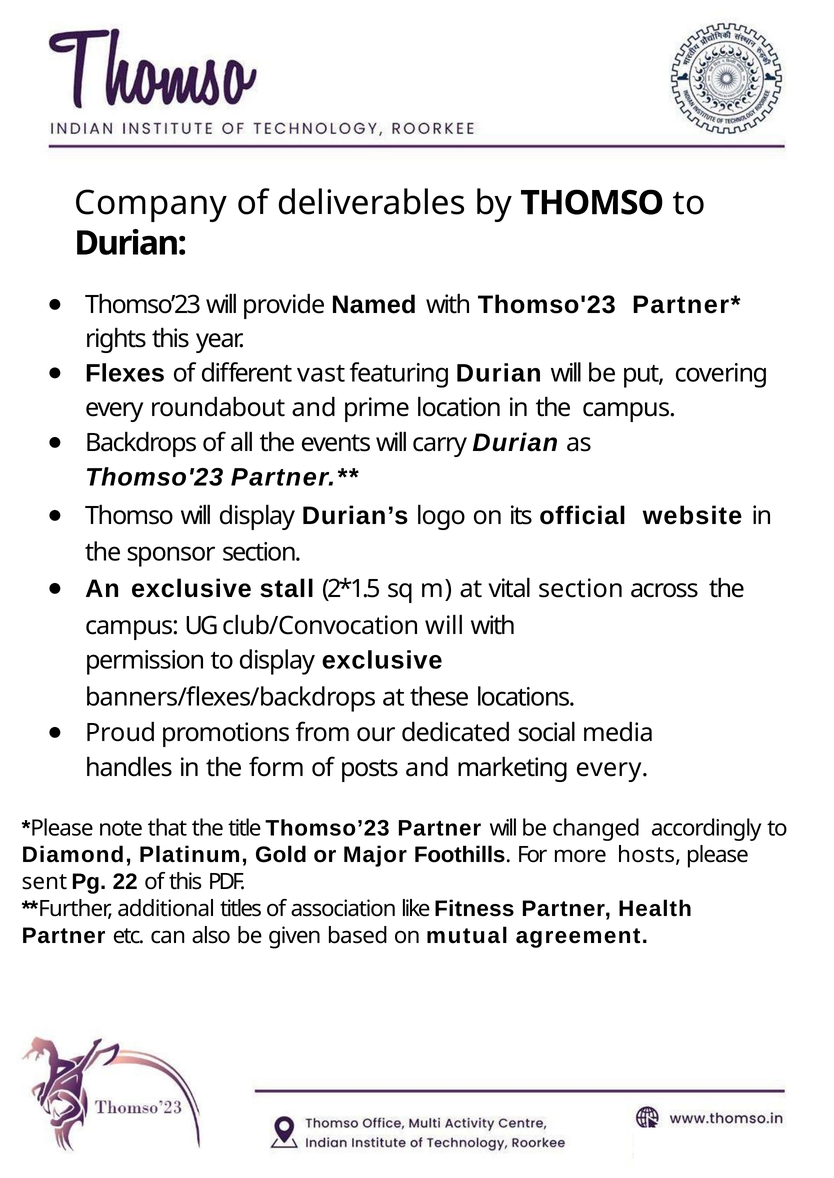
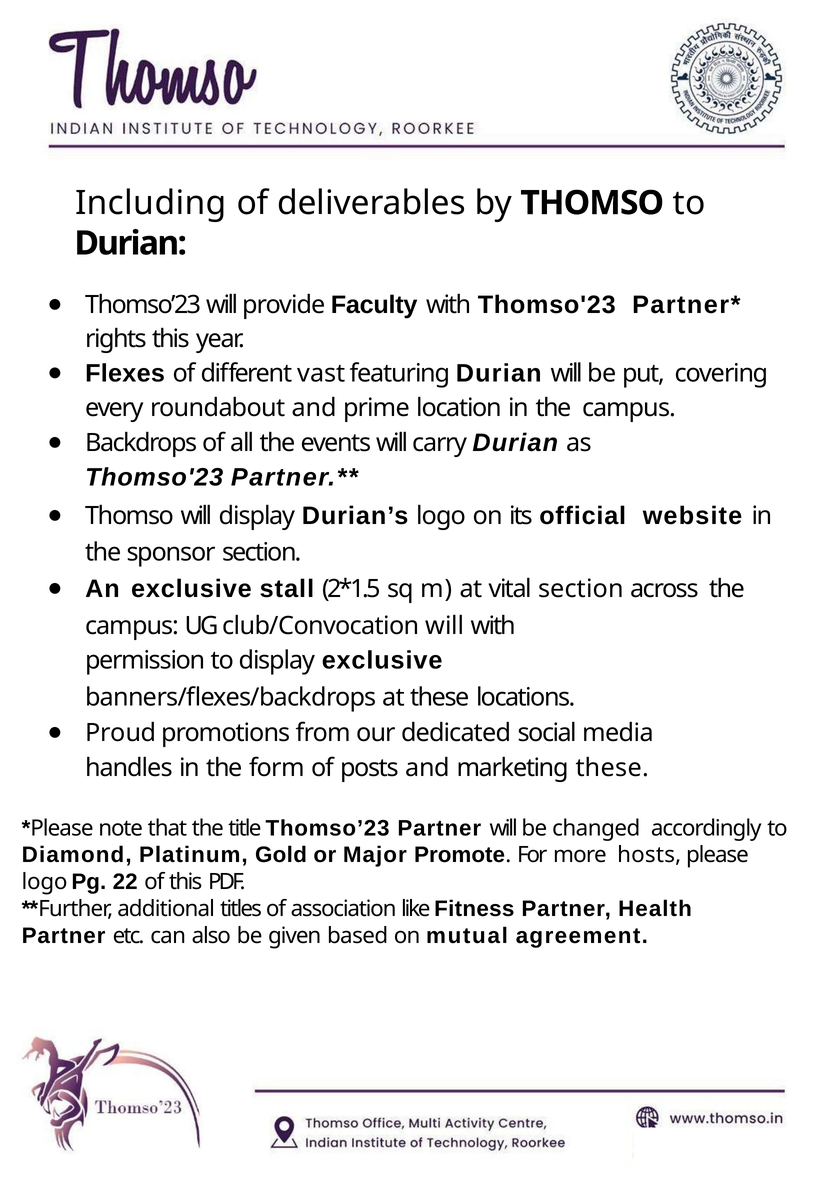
Company: Company -> Including
Named: Named -> Faculty
marketing every: every -> these
Foothills: Foothills -> Promote
sent at (44, 883): sent -> logo
